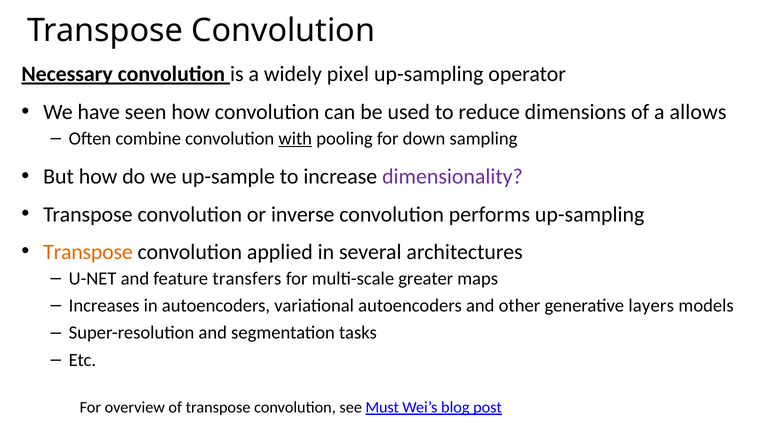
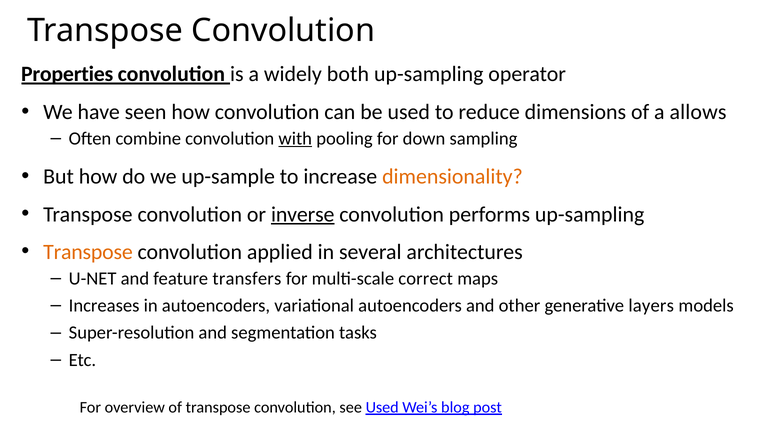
Necessary: Necessary -> Properties
pixel: pixel -> both
dimensionality colour: purple -> orange
inverse underline: none -> present
greater: greater -> correct
see Must: Must -> Used
